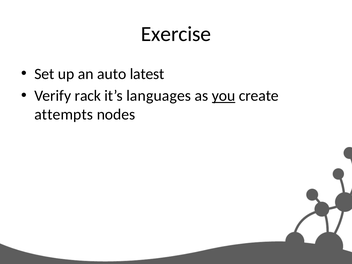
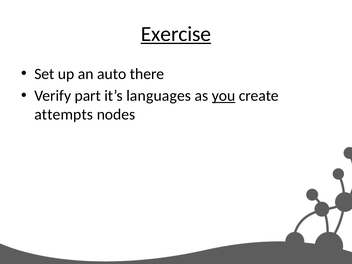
Exercise underline: none -> present
latest: latest -> there
rack: rack -> part
